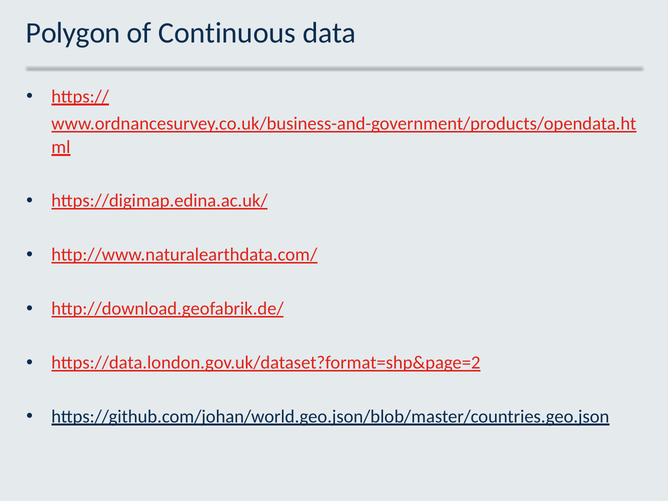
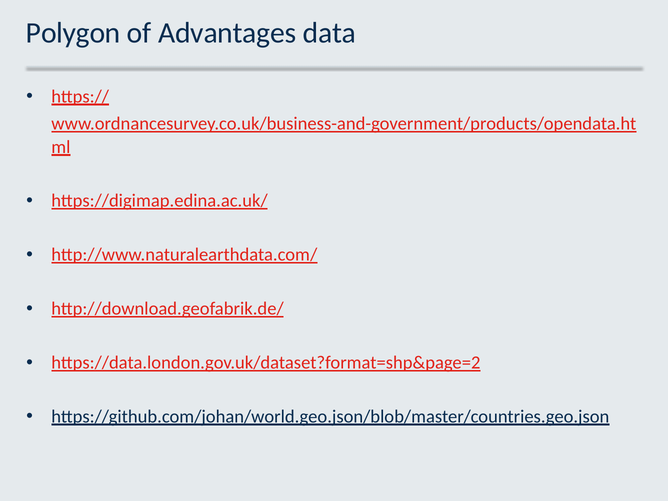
Continuous: Continuous -> Advantages
